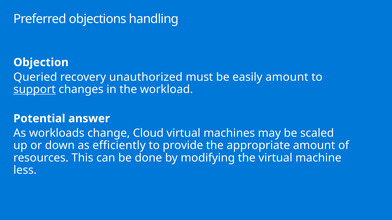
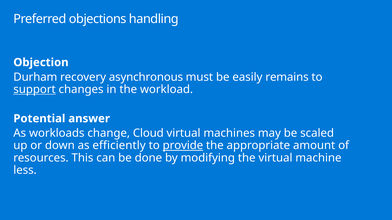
Queried: Queried -> Durham
unauthorized: unauthorized -> asynchronous
easily amount: amount -> remains
provide underline: none -> present
